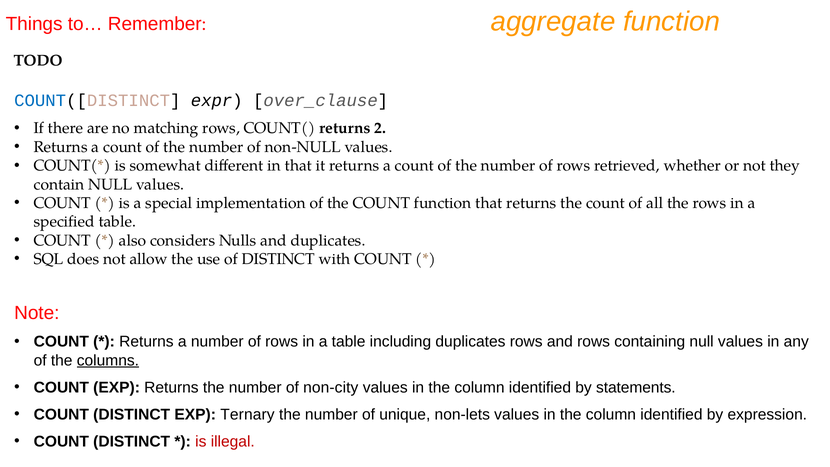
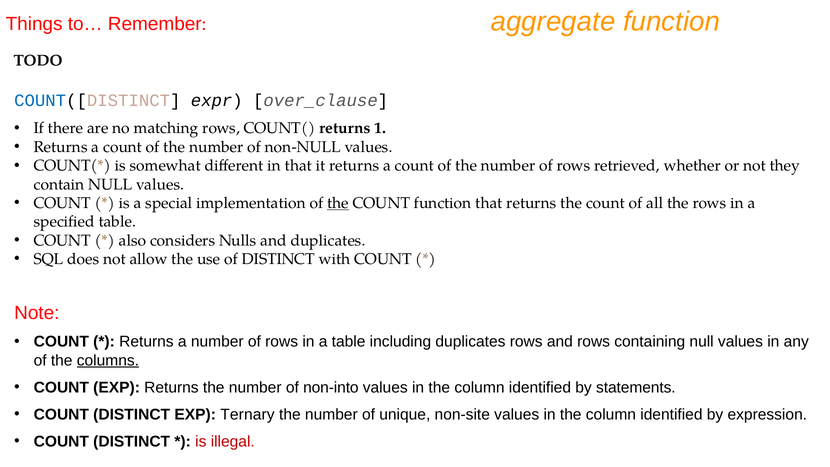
2: 2 -> 1
the at (338, 203) underline: none -> present
non-city: non-city -> non-into
non-lets: non-lets -> non-site
